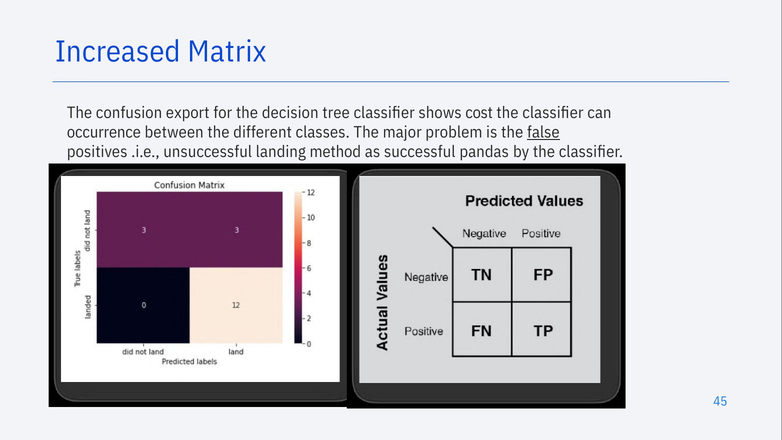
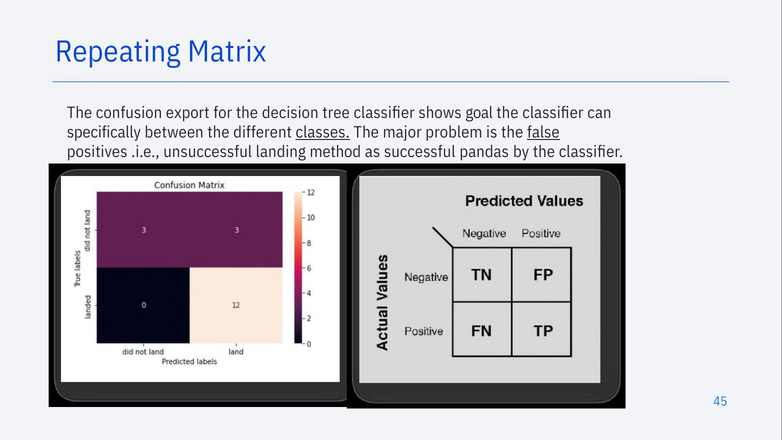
Increased: Increased -> Repeating
cost: cost -> goal
occurrence: occurrence -> specifically
classes underline: none -> present
